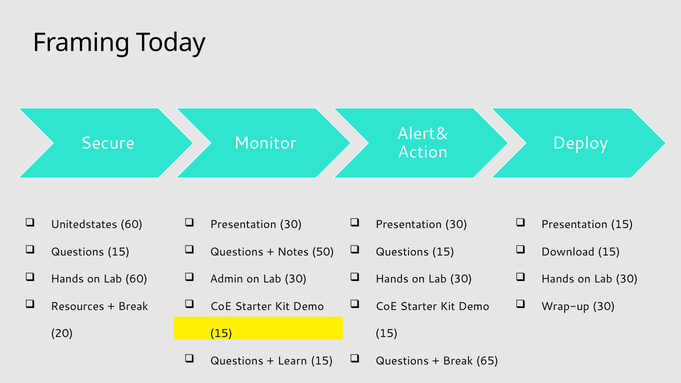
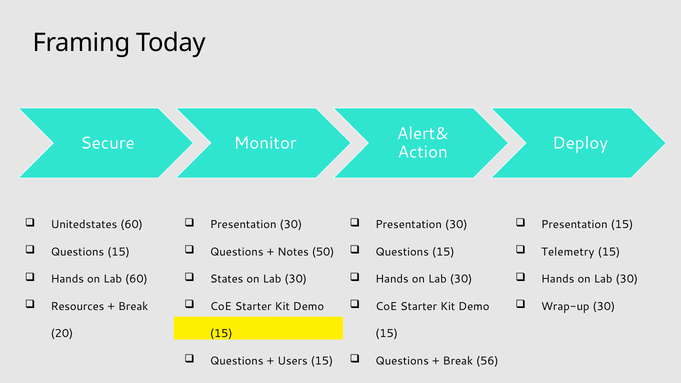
Download: Download -> Telemetry
Admin: Admin -> States
Learn: Learn -> Users
65: 65 -> 56
